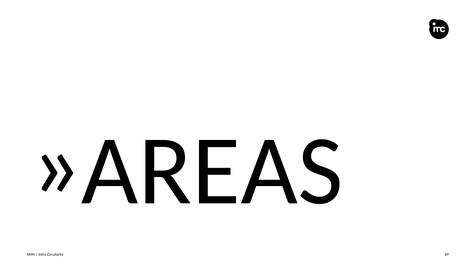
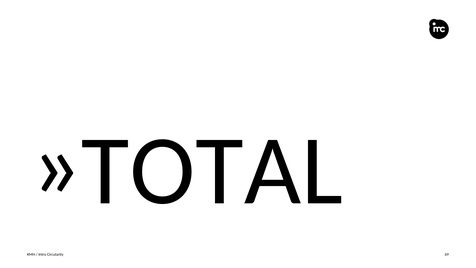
AREAS: AREAS -> TOTAL
